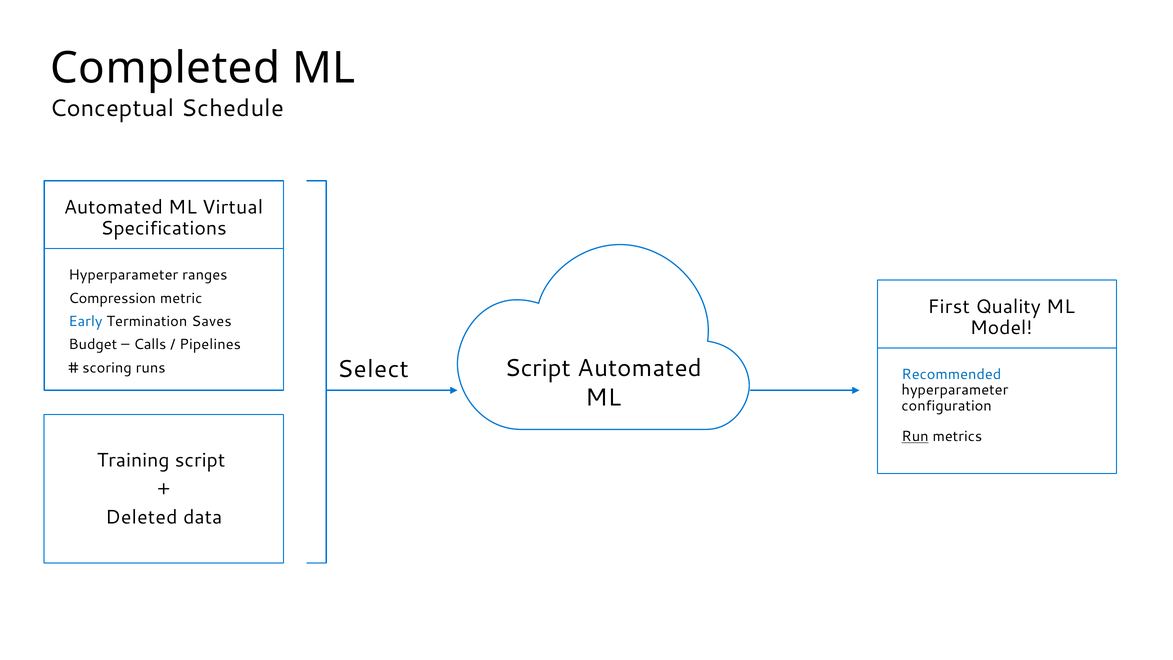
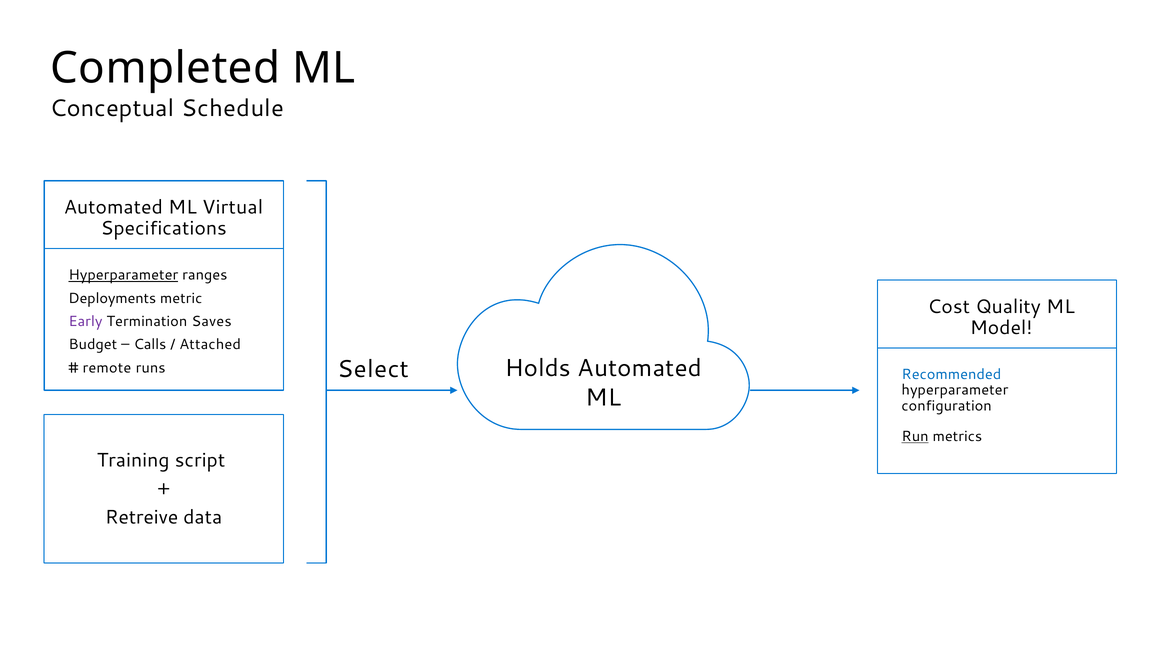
Hyperparameter at (123, 275) underline: none -> present
Compression: Compression -> Deployments
First: First -> Cost
Early colour: blue -> purple
Pipelines: Pipelines -> Attached
scoring: scoring -> remote
runs Script: Script -> Holds
Deleted: Deleted -> Retreive
